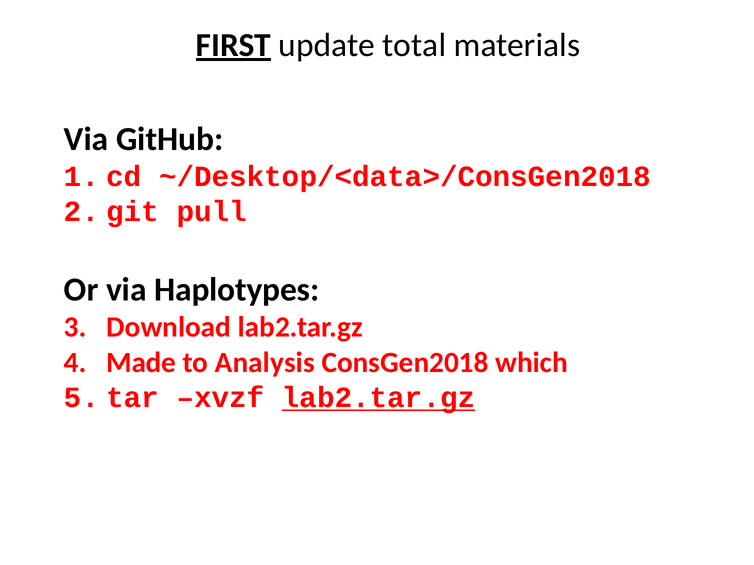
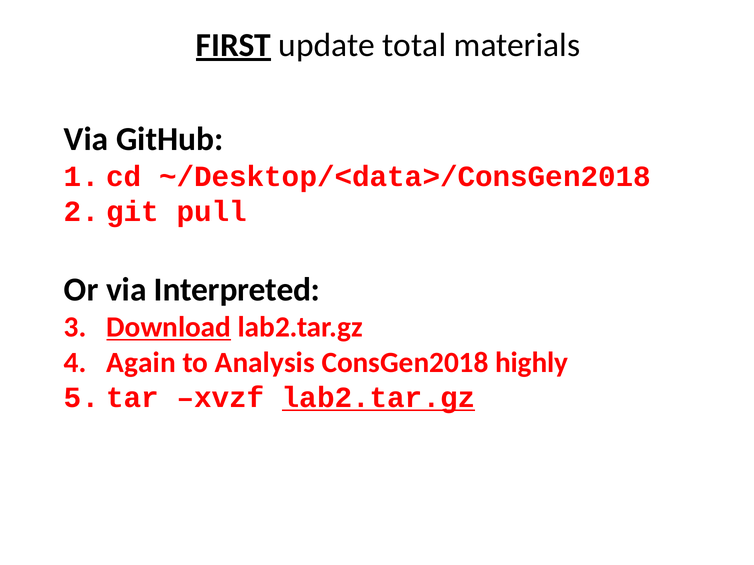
Haplotypes: Haplotypes -> Interpreted
Download underline: none -> present
Made: Made -> Again
which: which -> highly
